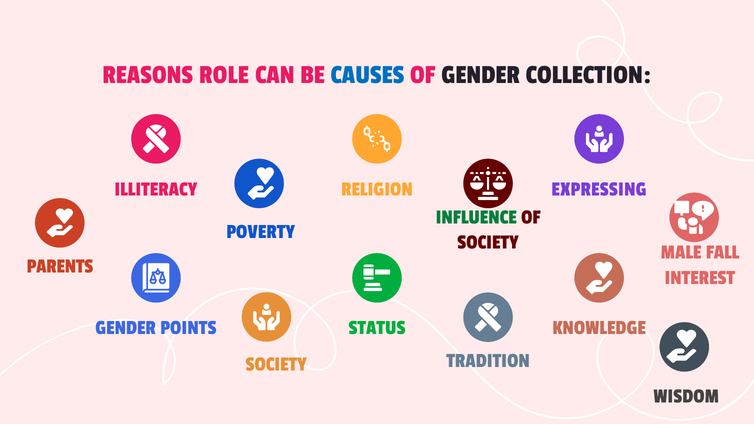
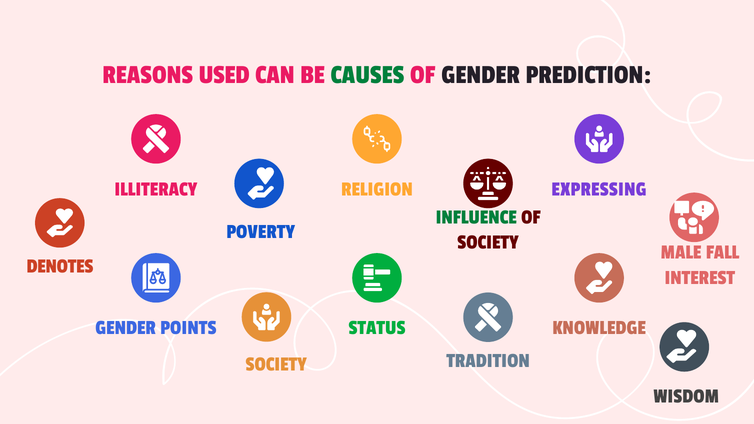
ROLE: ROLE -> USED
CAUSES colour: blue -> green
COLLECTION: COLLECTION -> PREDICTION
PARENTS: PARENTS -> DENOTES
